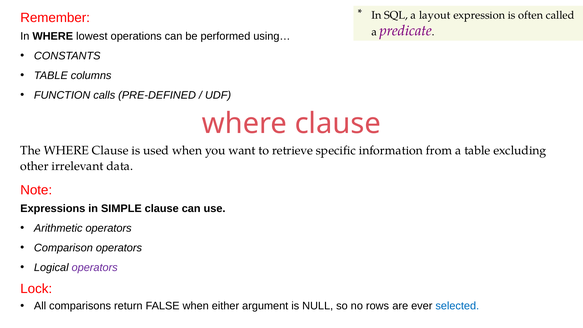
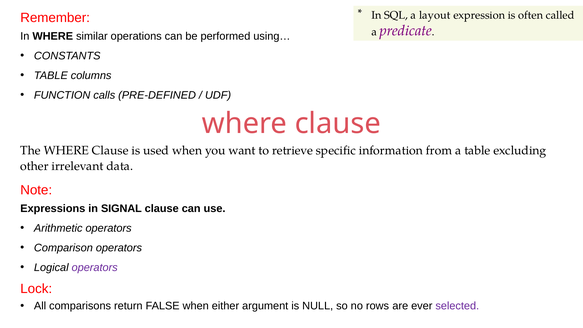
lowest: lowest -> similar
SIMPLE: SIMPLE -> SIGNAL
selected colour: blue -> purple
